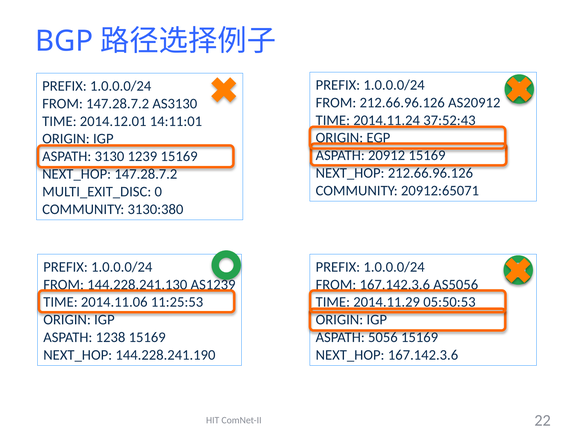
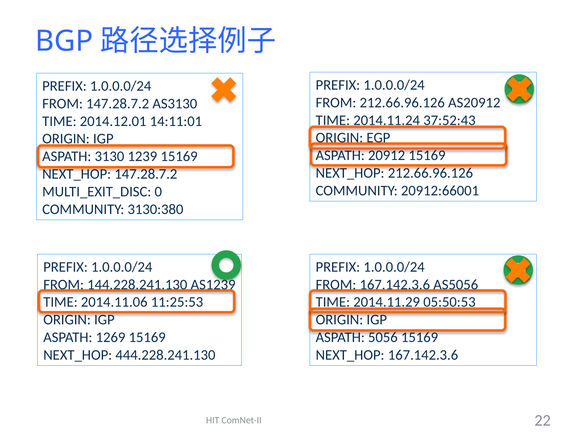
20912:65071: 20912:65071 -> 20912:66001
1238: 1238 -> 1269
144.228.241.190: 144.228.241.190 -> 444.228.241.130
